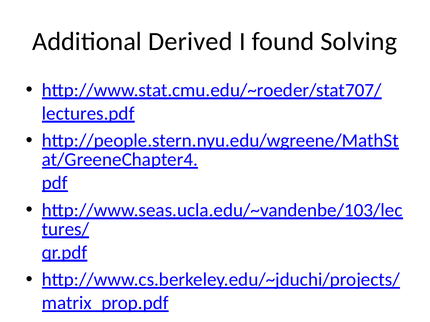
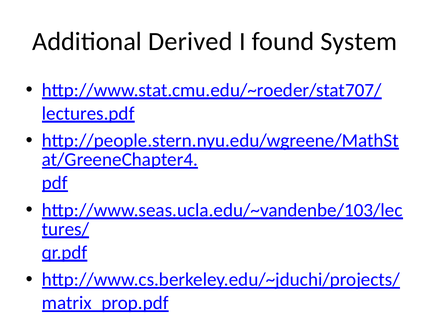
Solving: Solving -> System
